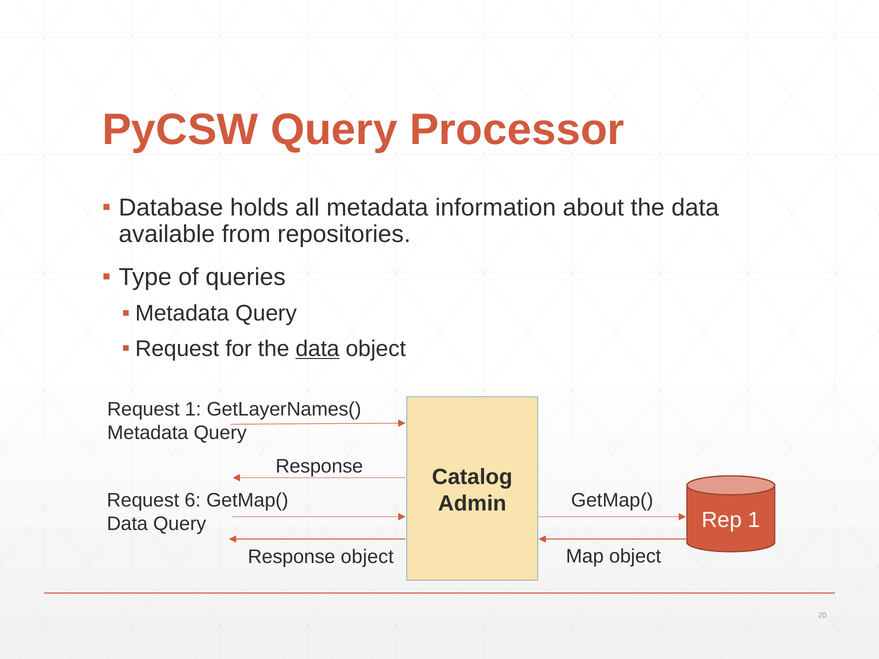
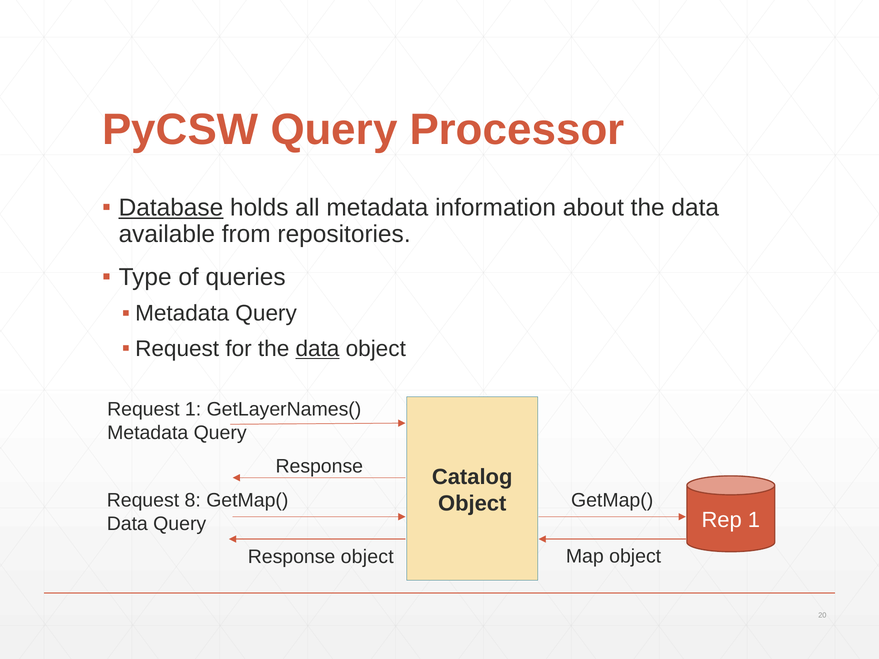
Database underline: none -> present
6: 6 -> 8
Admin at (472, 504): Admin -> Object
